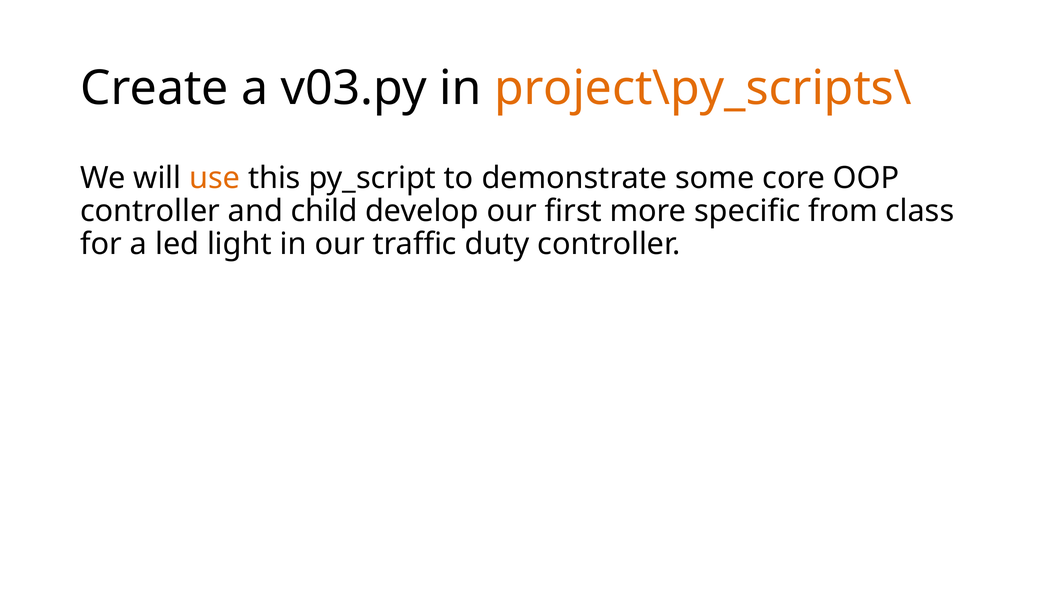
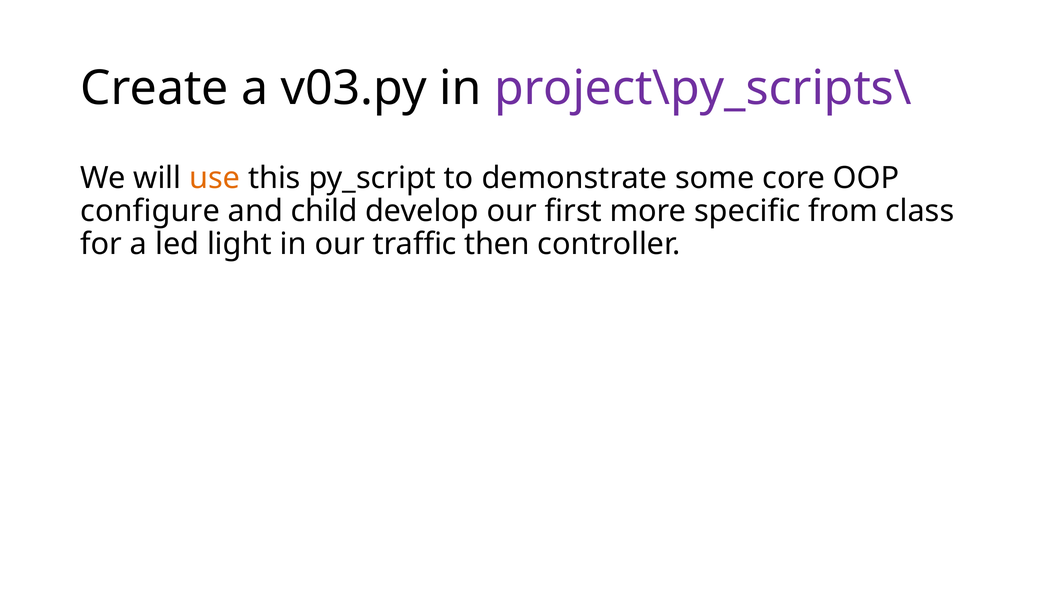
project\py_scripts\ colour: orange -> purple
controller at (150, 211): controller -> configure
duty: duty -> then
